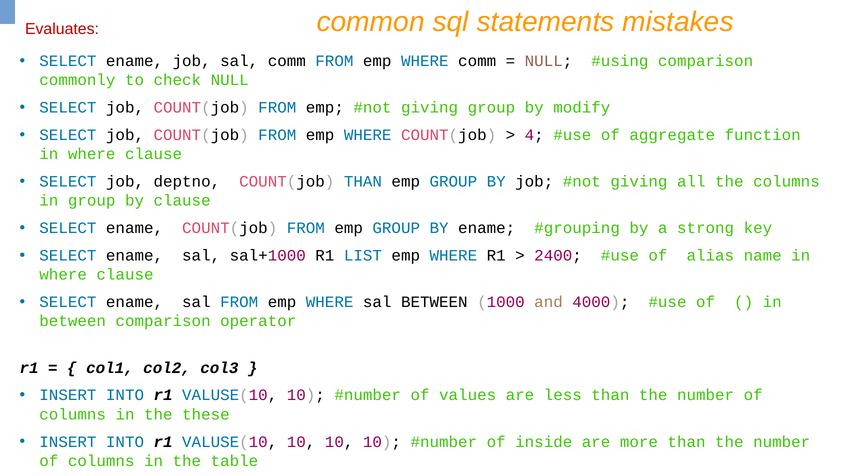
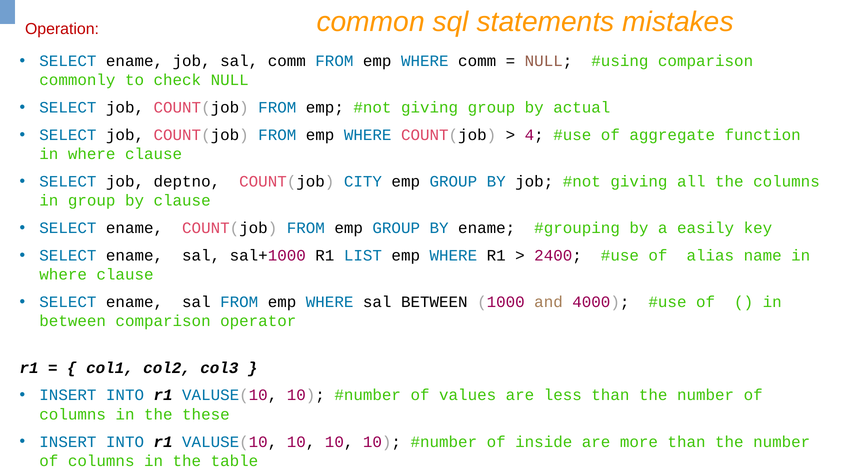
Evaluates: Evaluates -> Operation
modify: modify -> actual
COUNT(job THAN: THAN -> CITY
strong: strong -> easily
